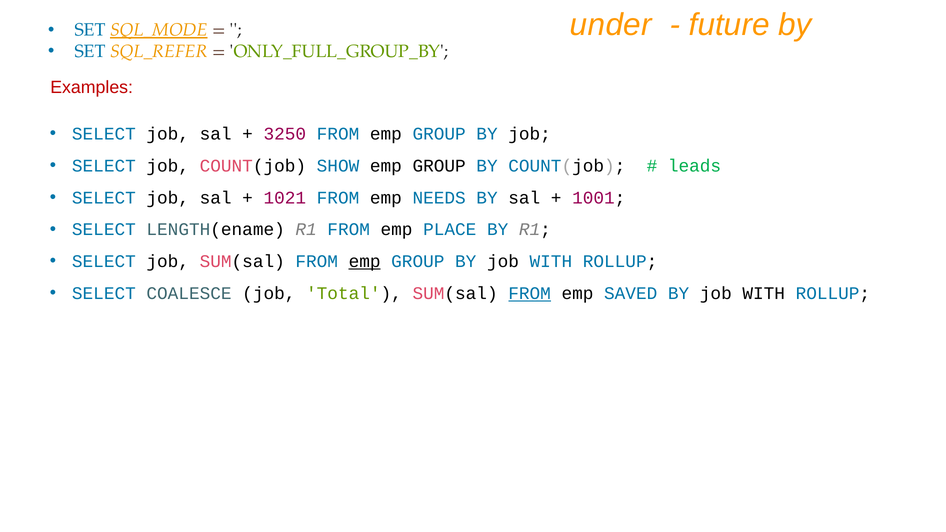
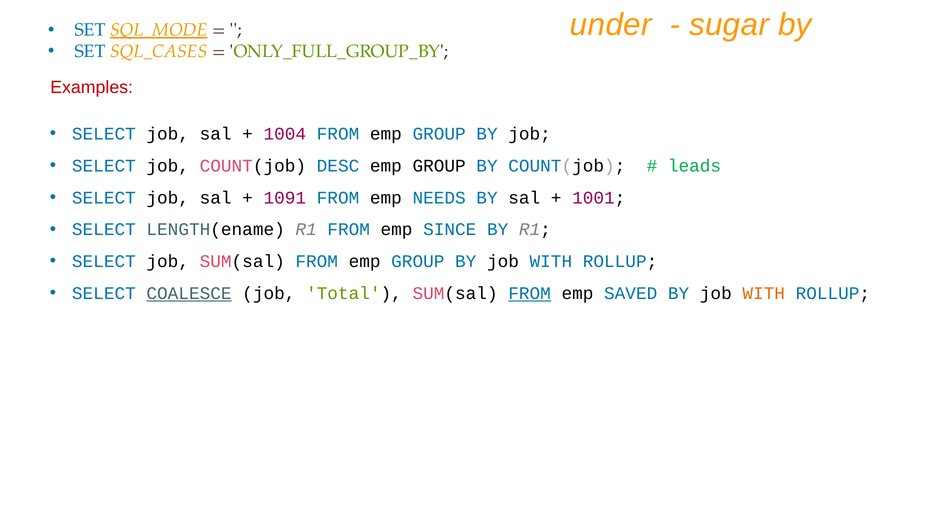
future: future -> sugar
SQL_REFER: SQL_REFER -> SQL_CASES
3250: 3250 -> 1004
SHOW: SHOW -> DESC
1021: 1021 -> 1091
PLACE: PLACE -> SINCE
emp at (365, 262) underline: present -> none
COALESCE underline: none -> present
WITH at (764, 294) colour: black -> orange
